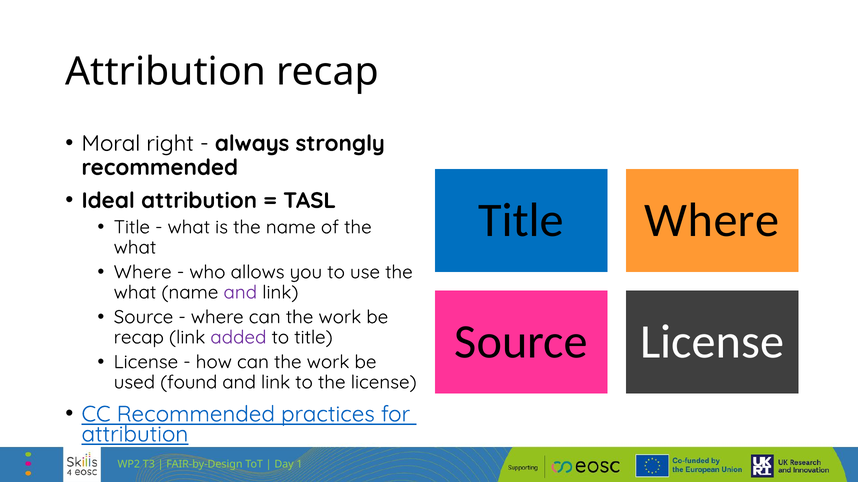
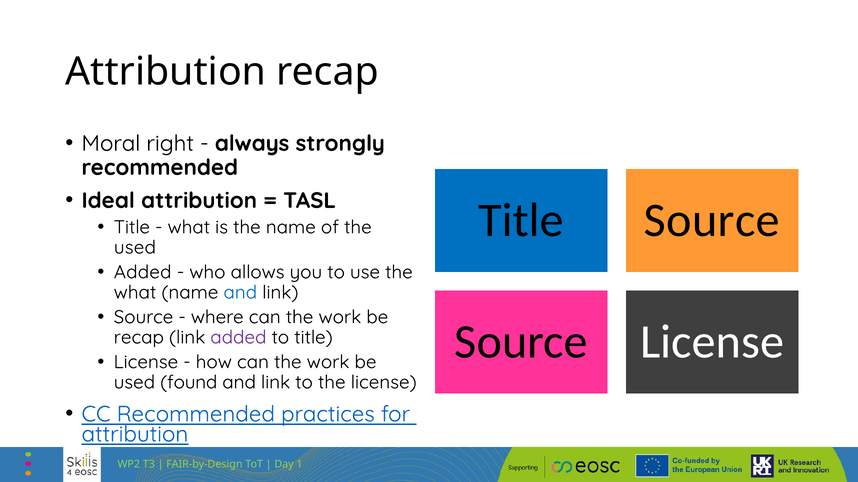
Title Where: Where -> Source
what at (135, 248): what -> used
Where at (143, 272): Where -> Added
and at (240, 293) colour: purple -> blue
